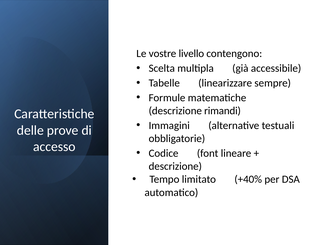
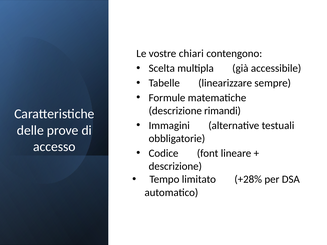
livello: livello -> chiari
+40%: +40% -> +28%
